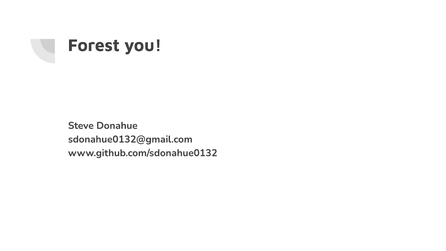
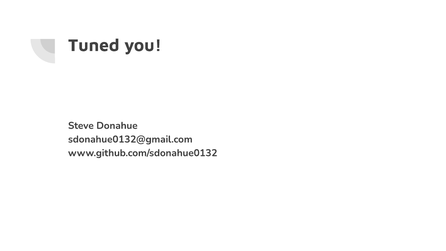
Forest: Forest -> Tuned
